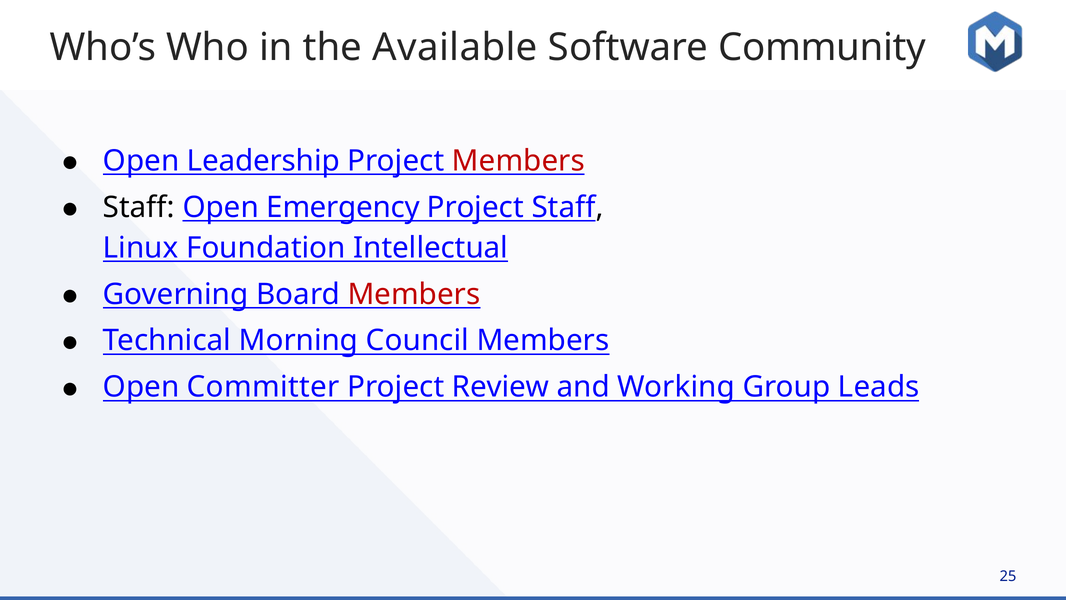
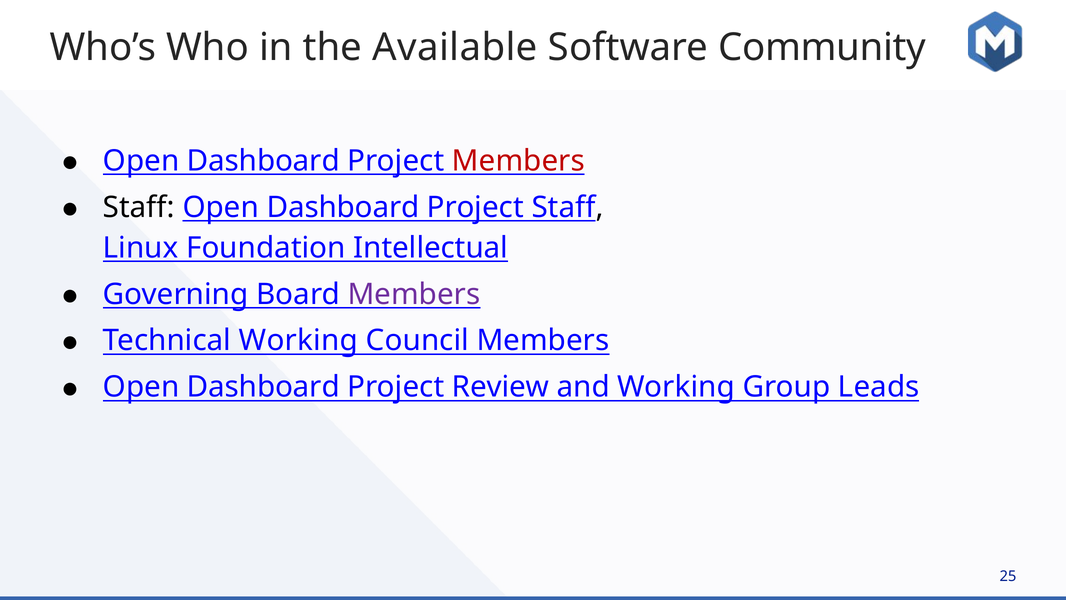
Leadership at (263, 161): Leadership -> Dashboard
Staff Open Emergency: Emergency -> Dashboard
Members at (414, 294) colour: red -> purple
Technical Morning: Morning -> Working
Committer at (263, 387): Committer -> Dashboard
